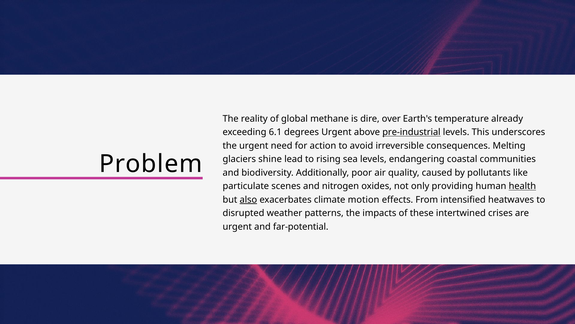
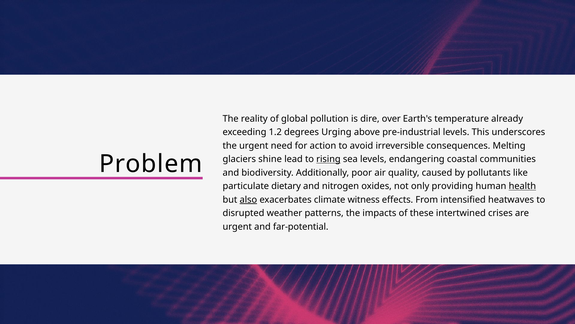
methane: methane -> pollution
6.1: 6.1 -> 1.2
degrees Urgent: Urgent -> Urging
pre-industrial underline: present -> none
rising underline: none -> present
scenes: scenes -> dietary
motion: motion -> witness
